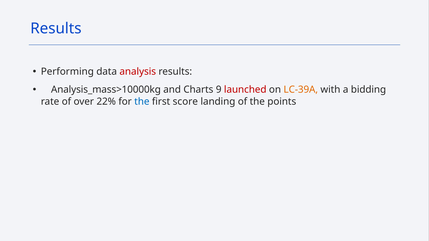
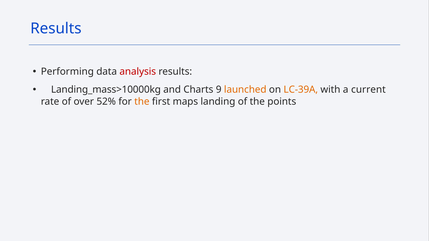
Analysis_mass>10000kg: Analysis_mass>10000kg -> Landing_mass>10000kg
launched colour: red -> orange
bidding: bidding -> current
22%: 22% -> 52%
the at (142, 102) colour: blue -> orange
score: score -> maps
